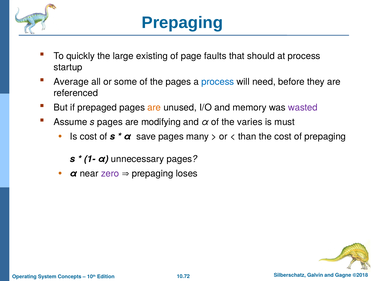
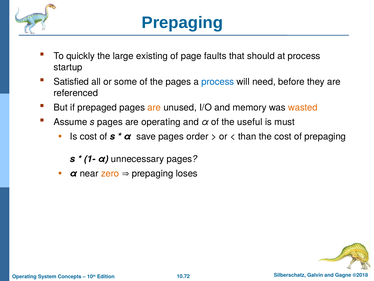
Average: Average -> Satisfied
wasted colour: purple -> orange
are modifying: modifying -> operating
varies: varies -> useful
many: many -> order
zero colour: purple -> orange
